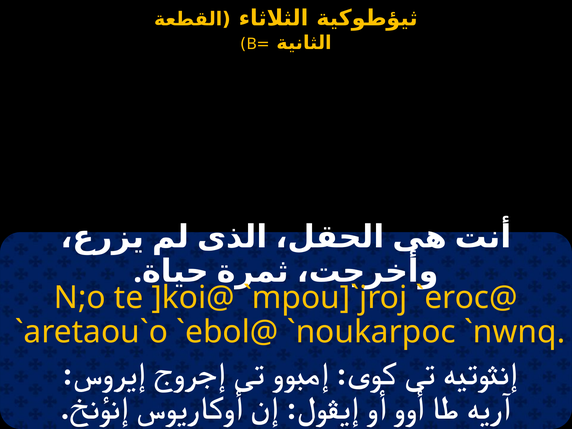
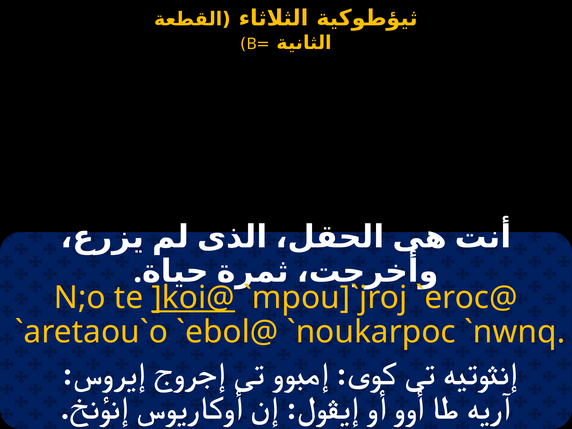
]koi@ underline: none -> present
